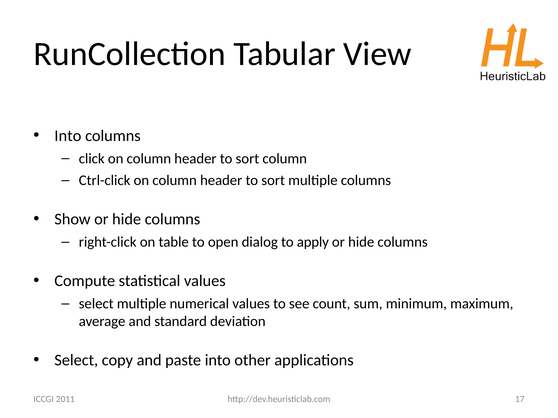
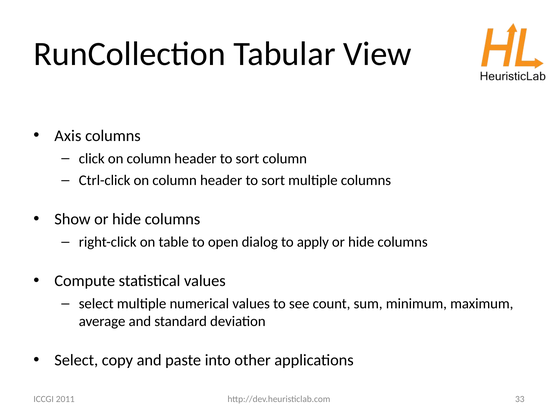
Into at (68, 136): Into -> Axis
17: 17 -> 33
